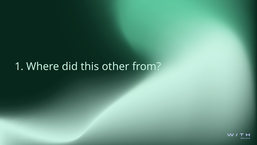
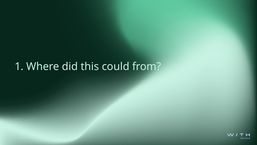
other: other -> could
